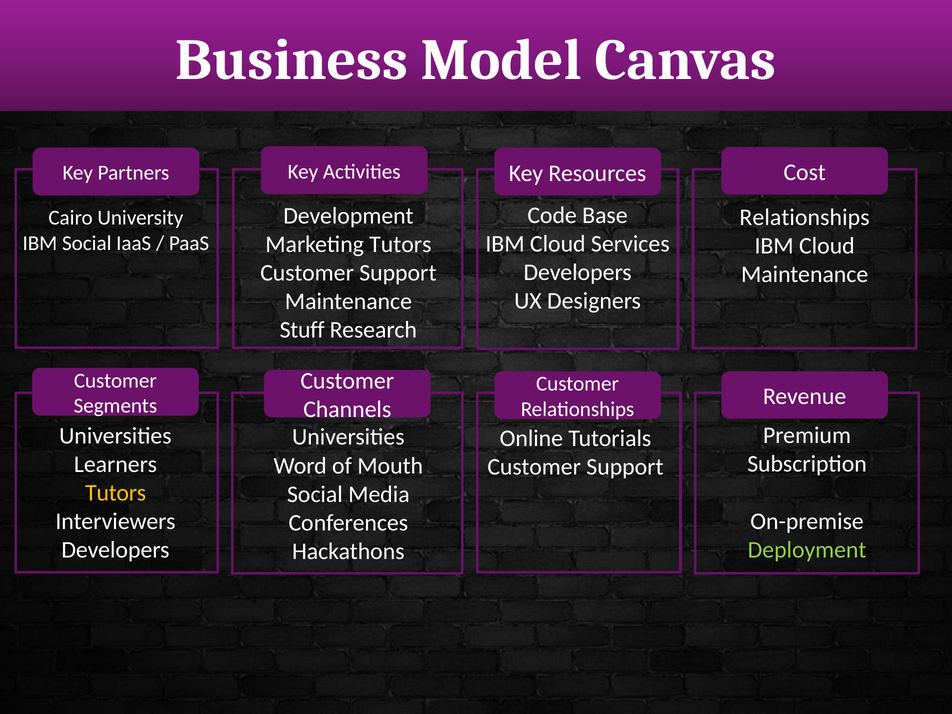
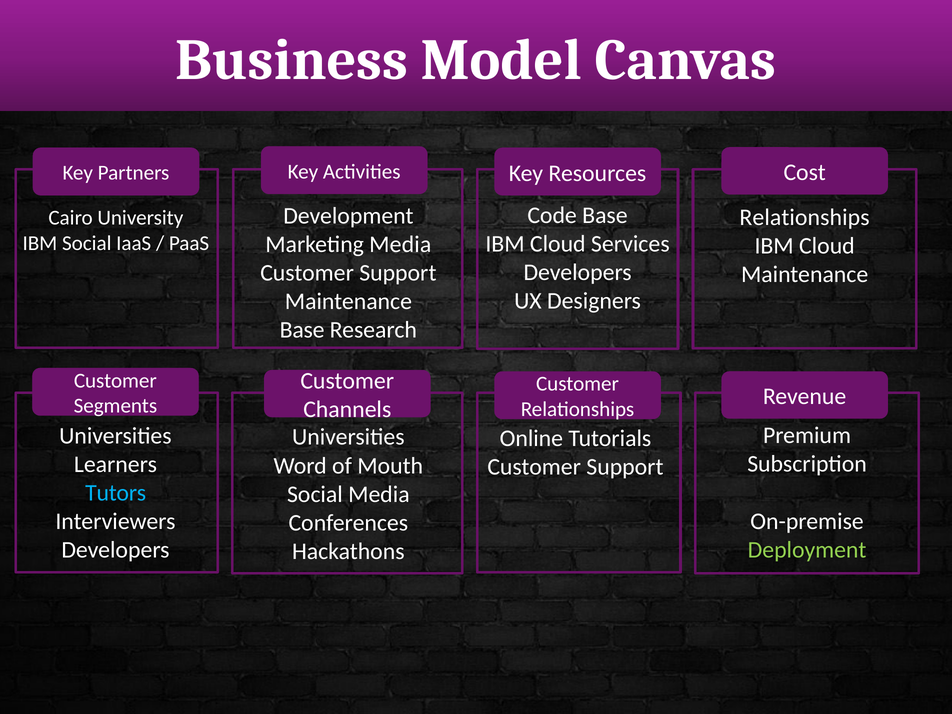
Marketing Tutors: Tutors -> Media
Stuff at (302, 330): Stuff -> Base
Tutors at (116, 493) colour: yellow -> light blue
